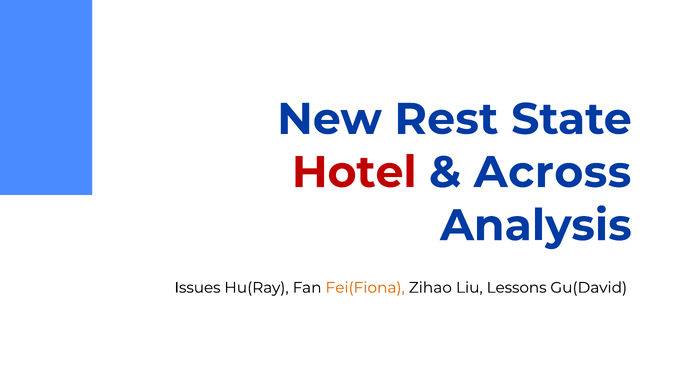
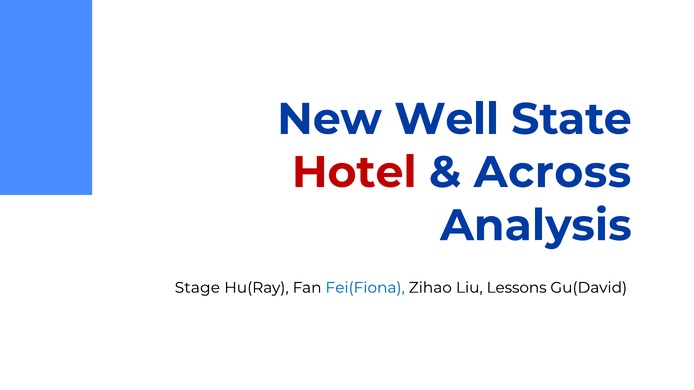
Rest: Rest -> Well
Issues: Issues -> Stage
Fei(Fiona colour: orange -> blue
